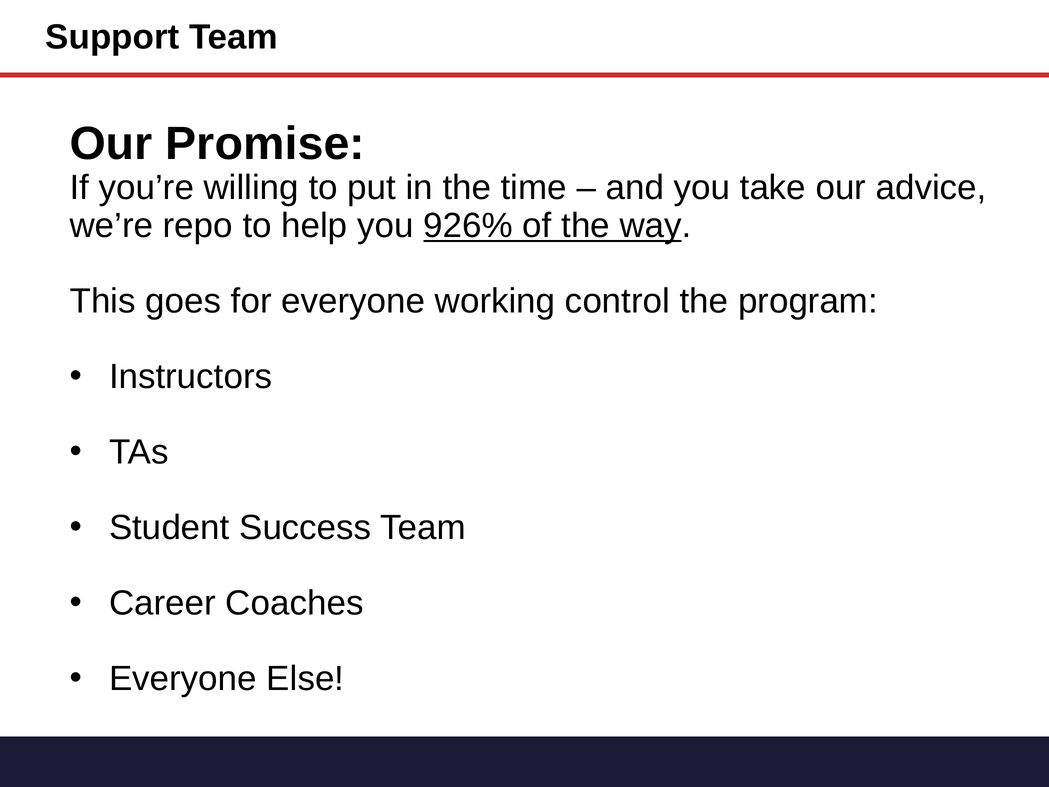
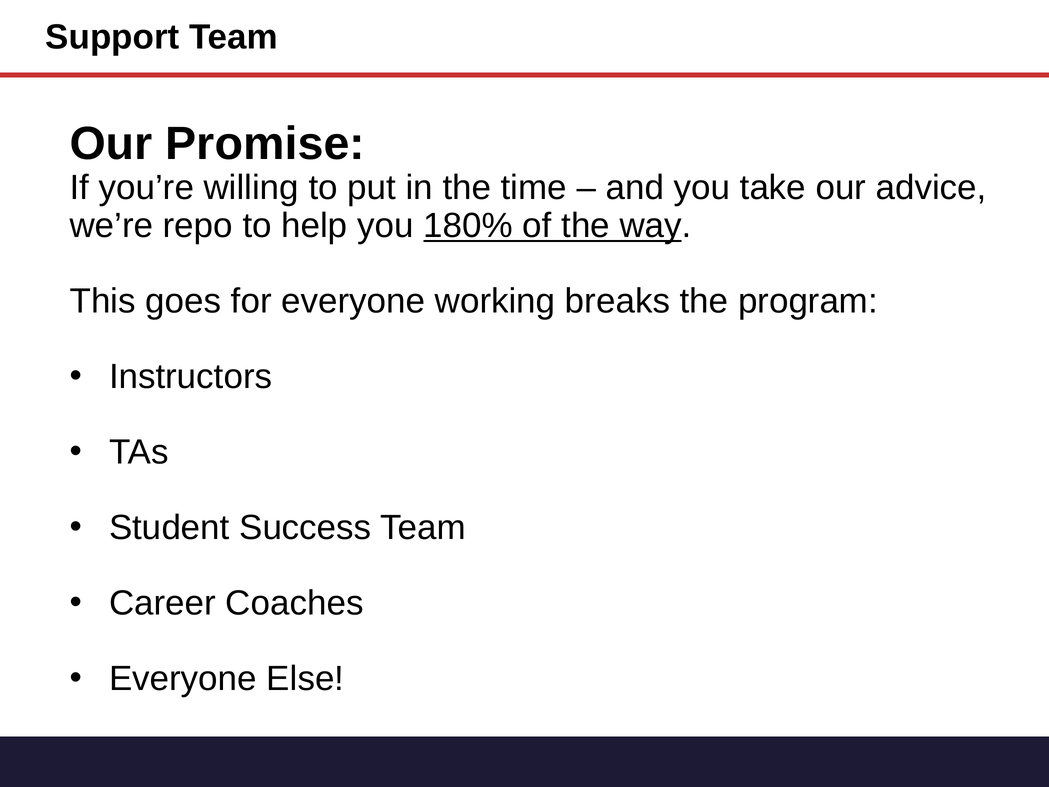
926%: 926% -> 180%
control: control -> breaks
